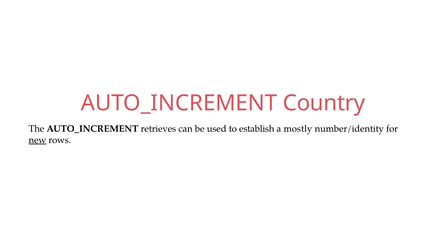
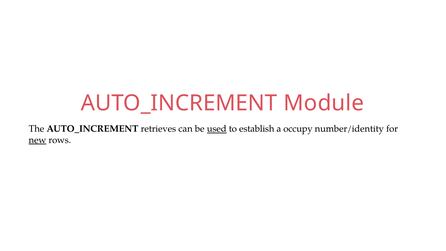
Country: Country -> Module
used underline: none -> present
mostly: mostly -> occupy
